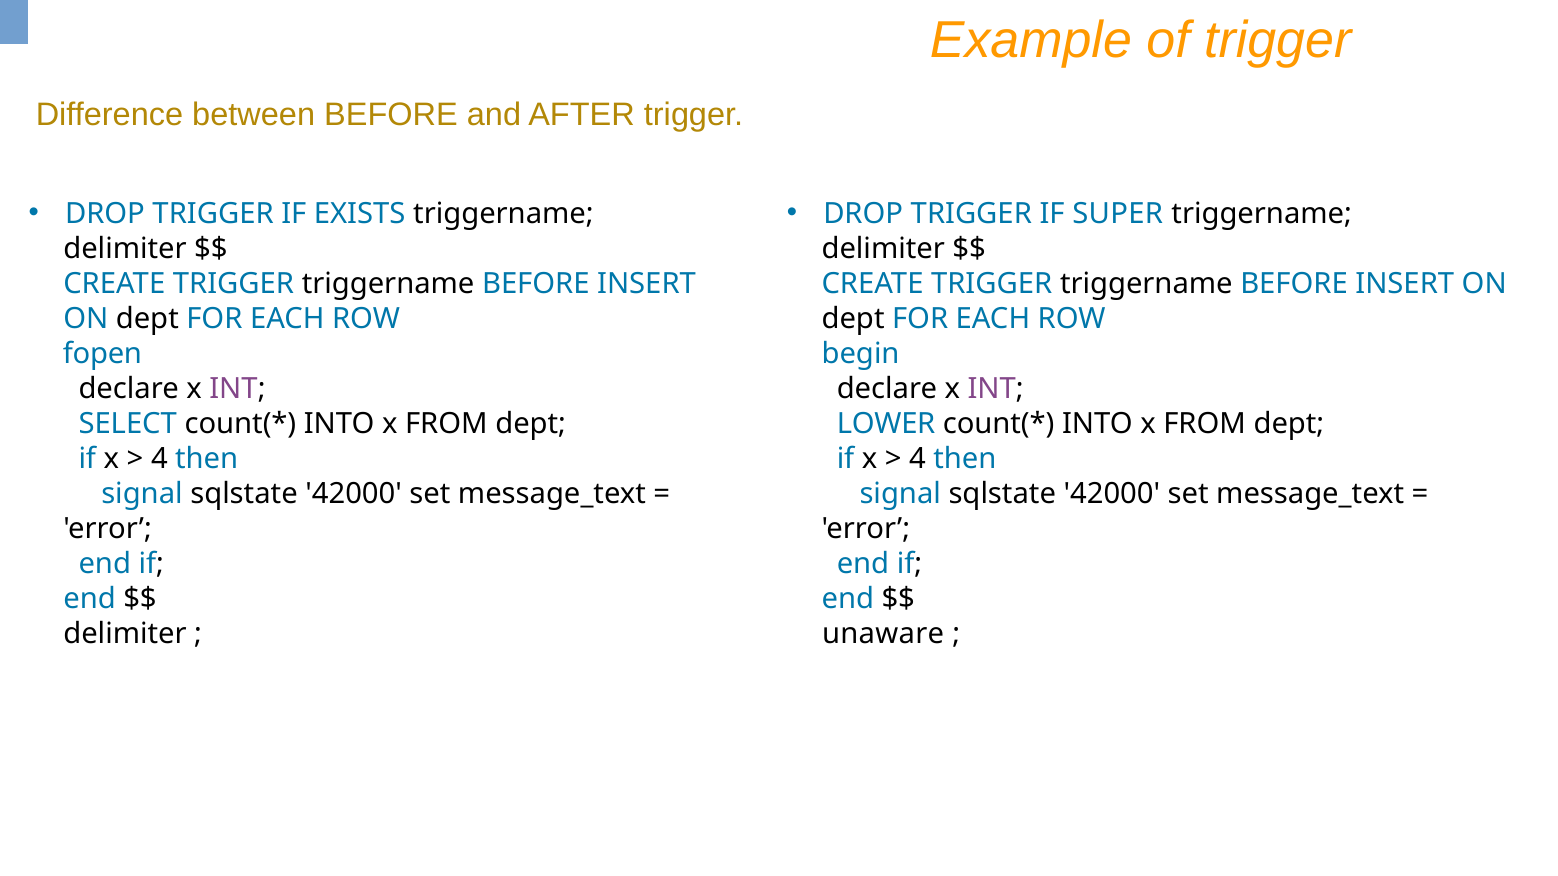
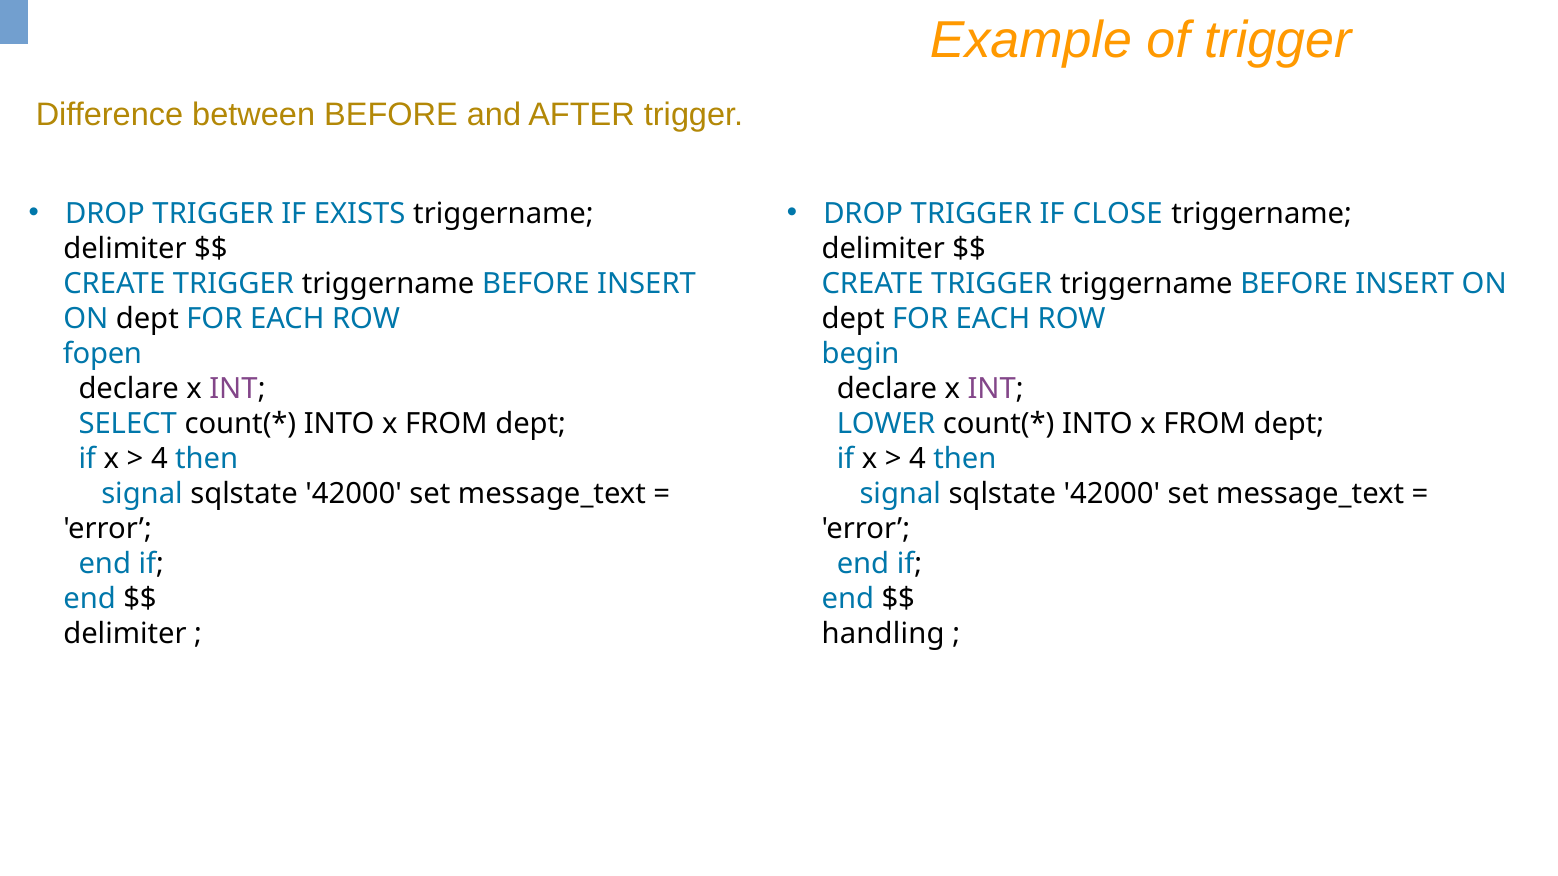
SUPER: SUPER -> CLOSE
unaware: unaware -> handling
